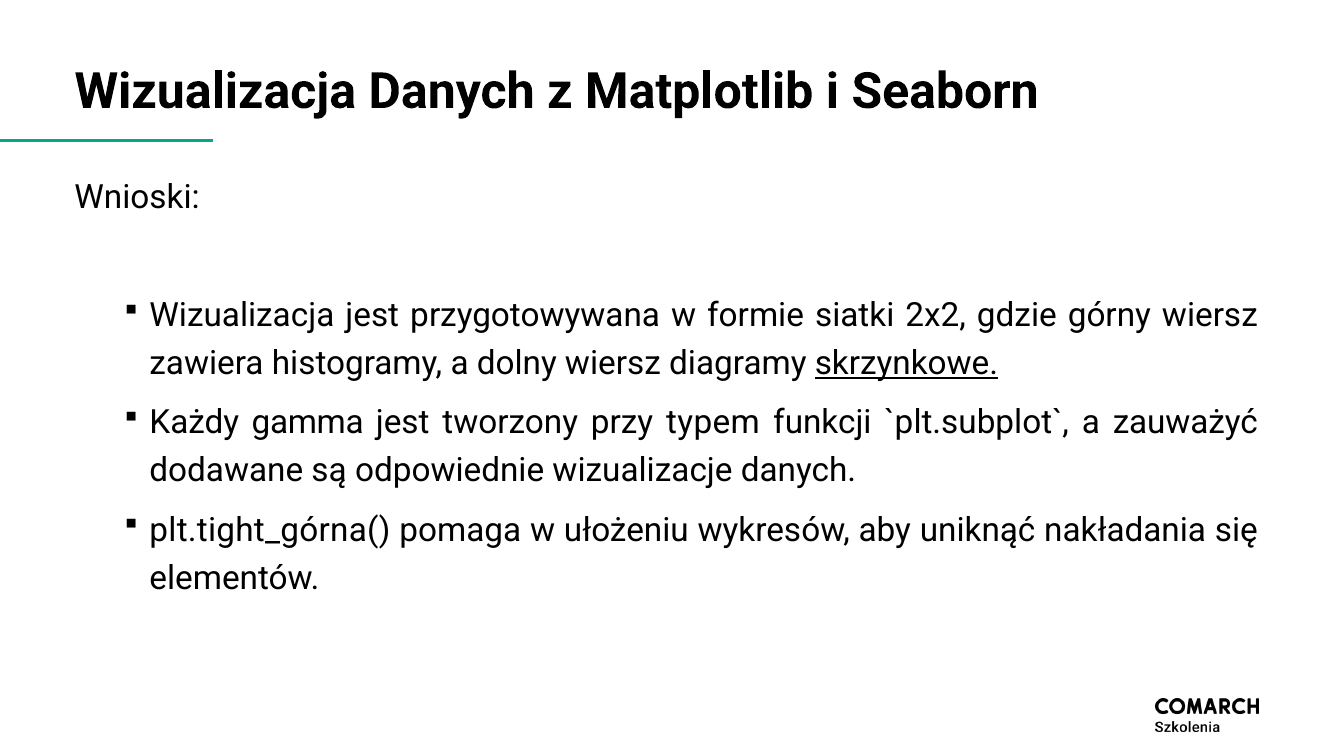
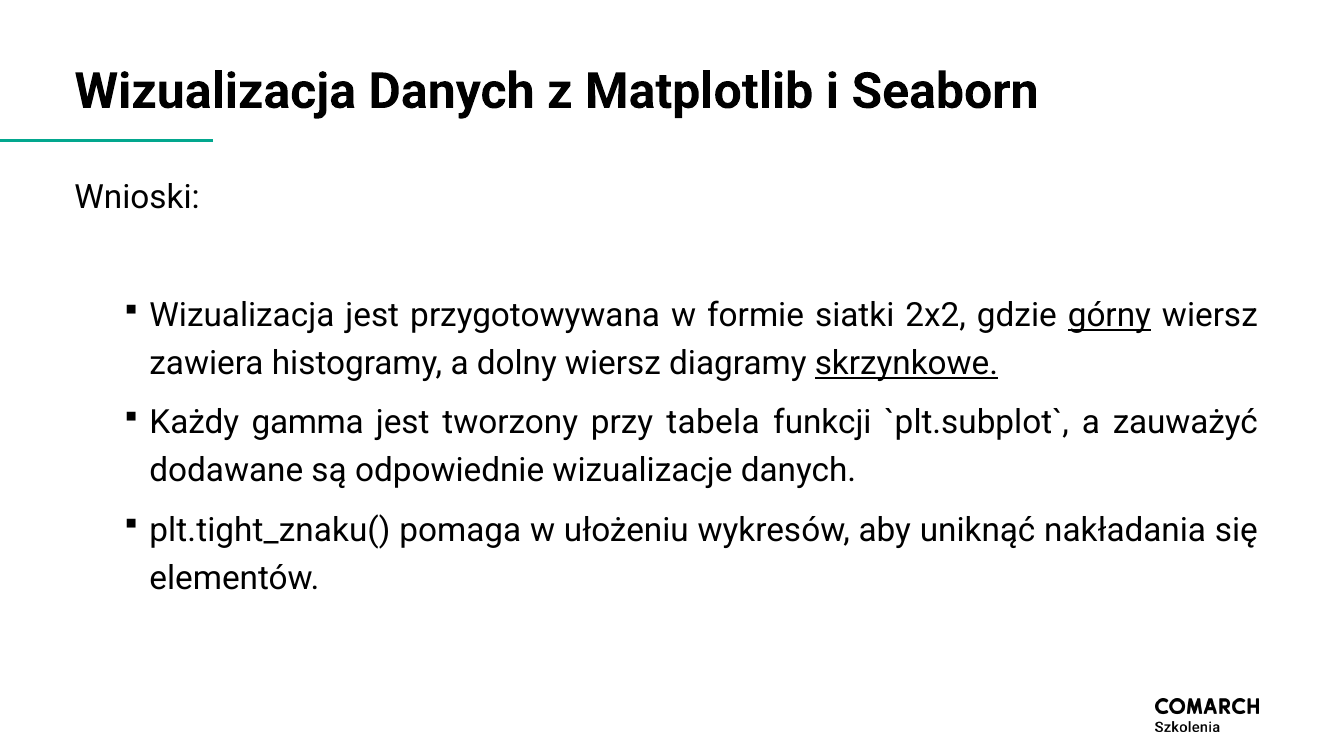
górny underline: none -> present
typem: typem -> tabela
plt.tight_górna(: plt.tight_górna( -> plt.tight_znaku(
